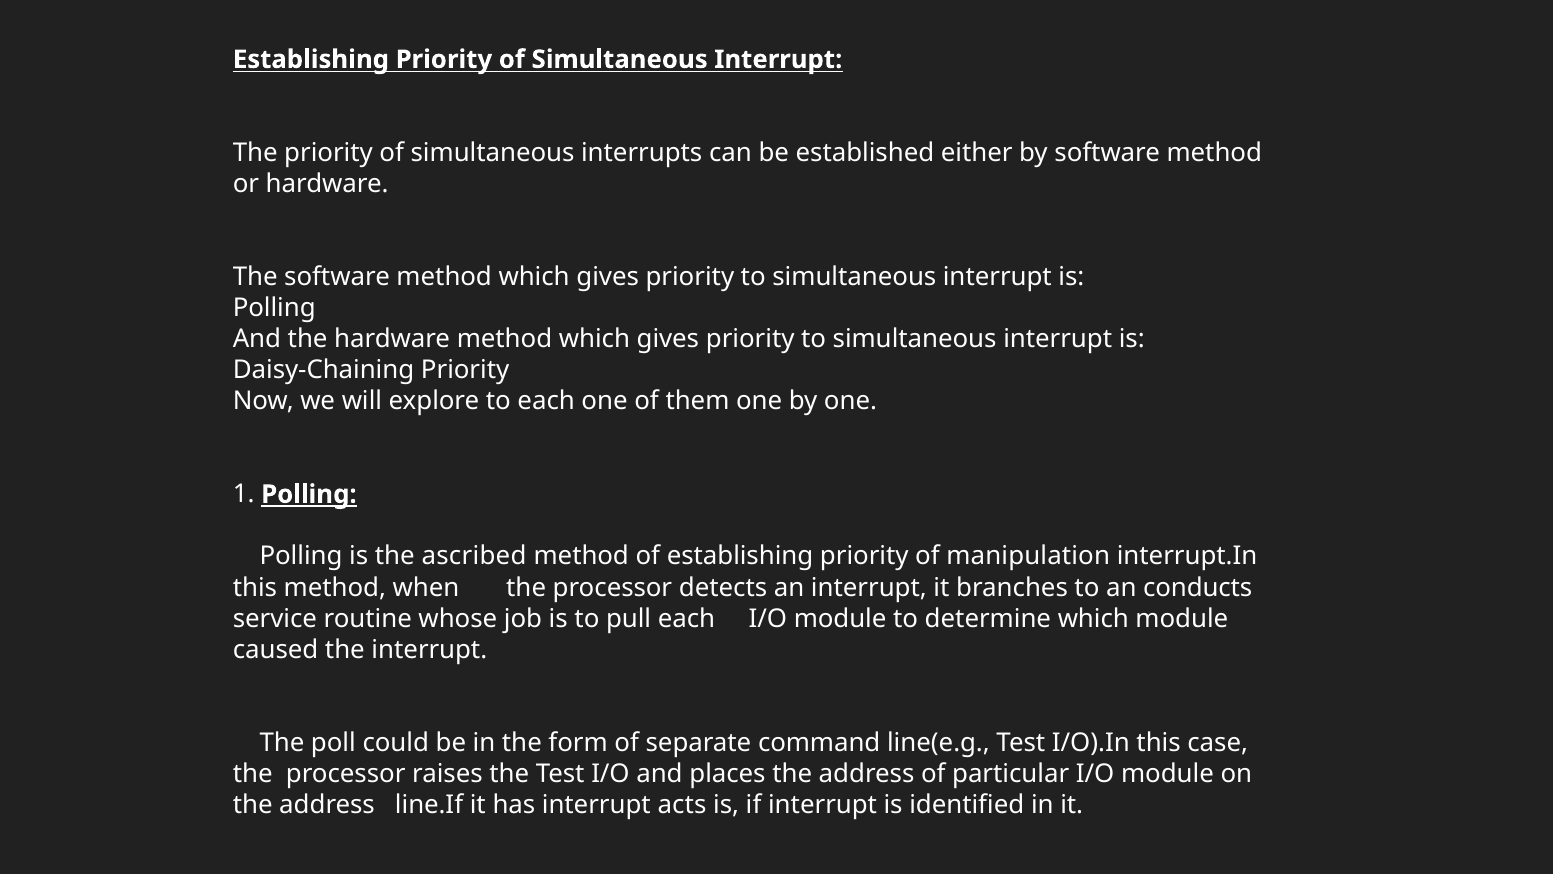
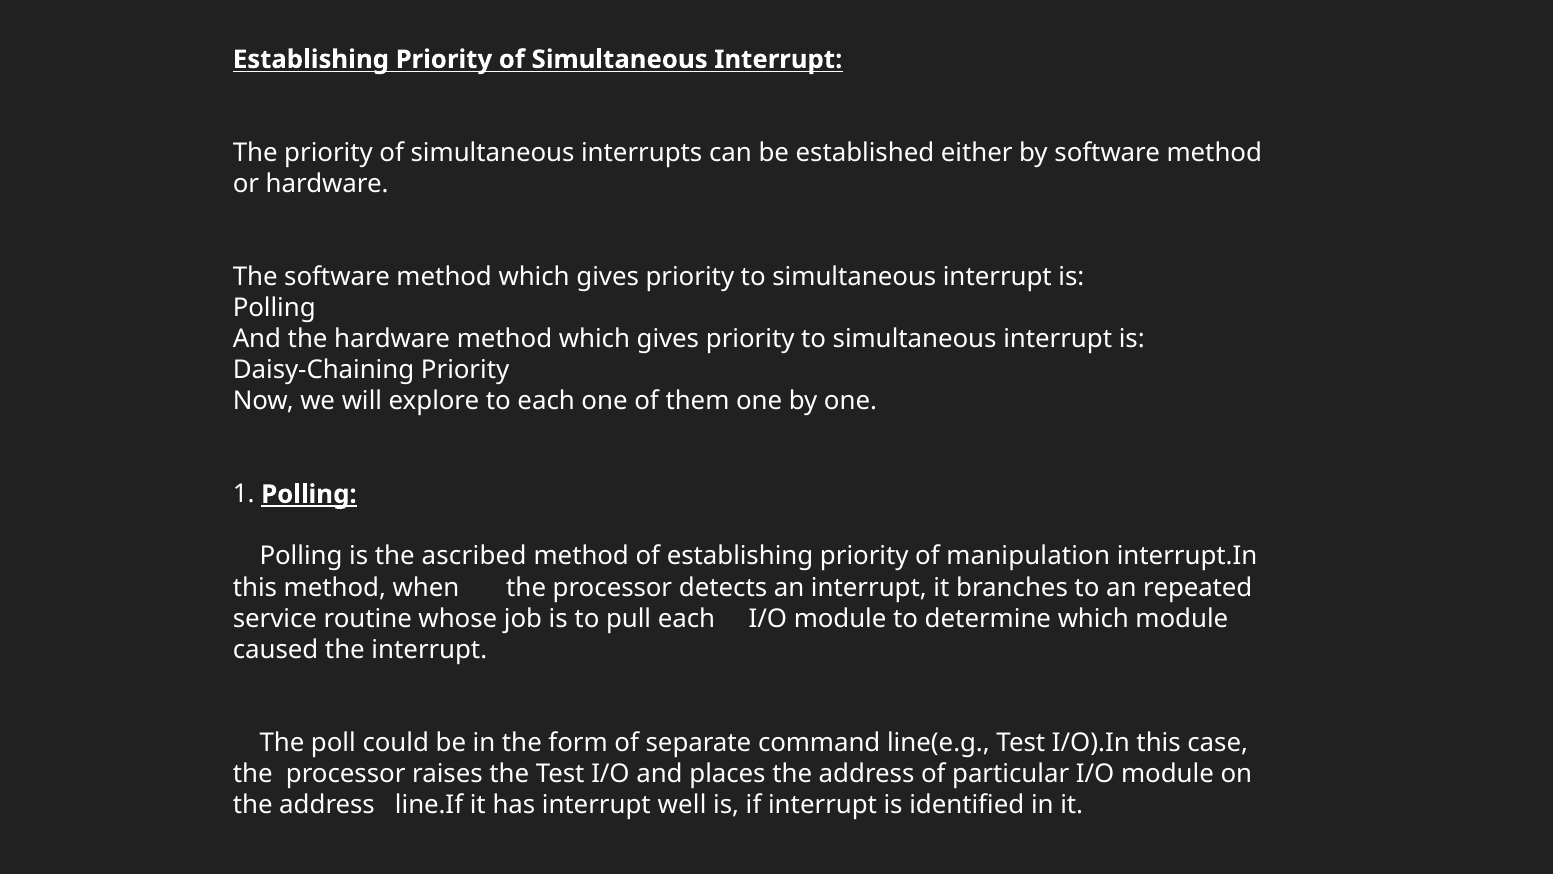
conducts: conducts -> repeated
acts: acts -> well
